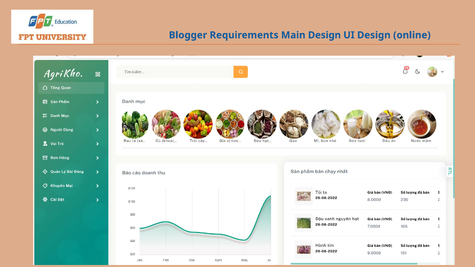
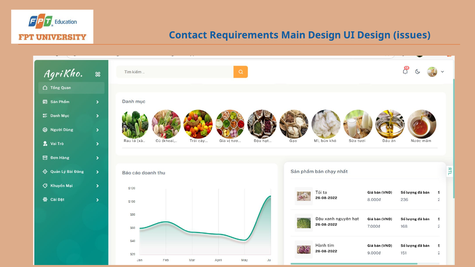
Blogger: Blogger -> Contact
online: online -> issues
